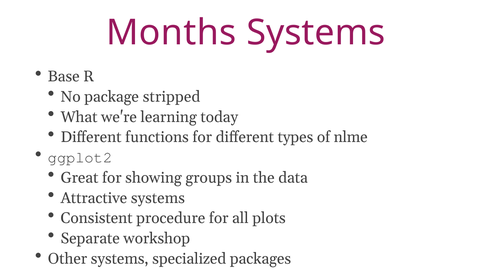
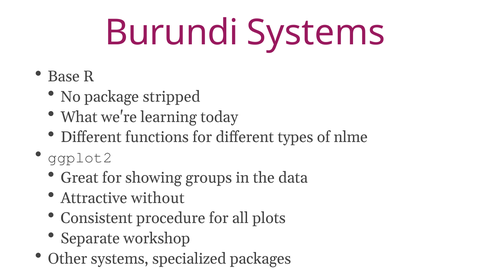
Months: Months -> Burundi
Attractive systems: systems -> without
